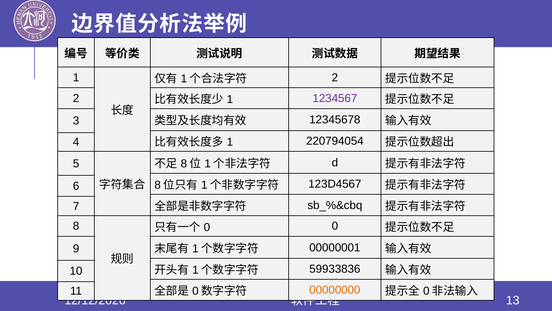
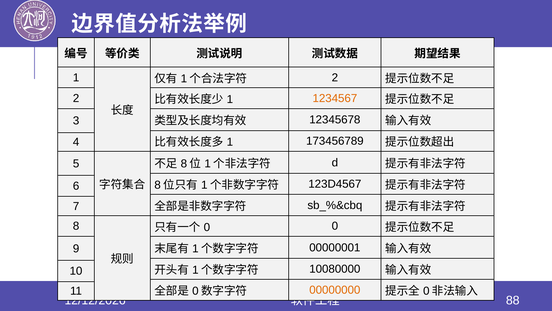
1234567 colour: purple -> orange
220794054: 220794054 -> 173456789
59933836: 59933836 -> 10080000
13: 13 -> 88
